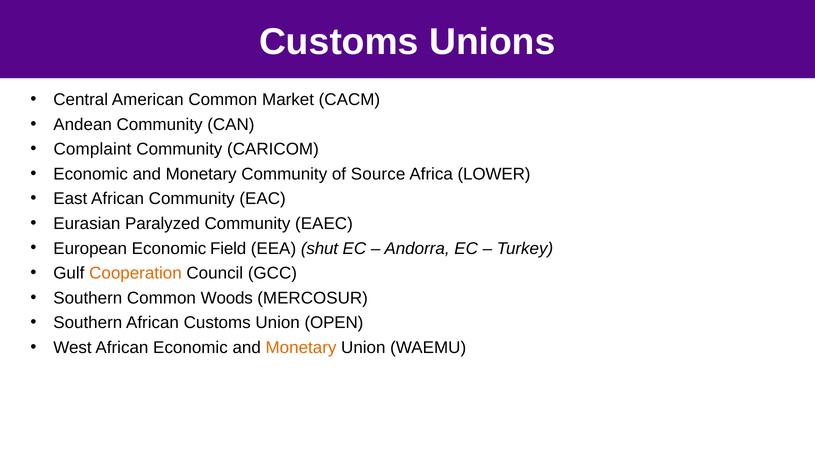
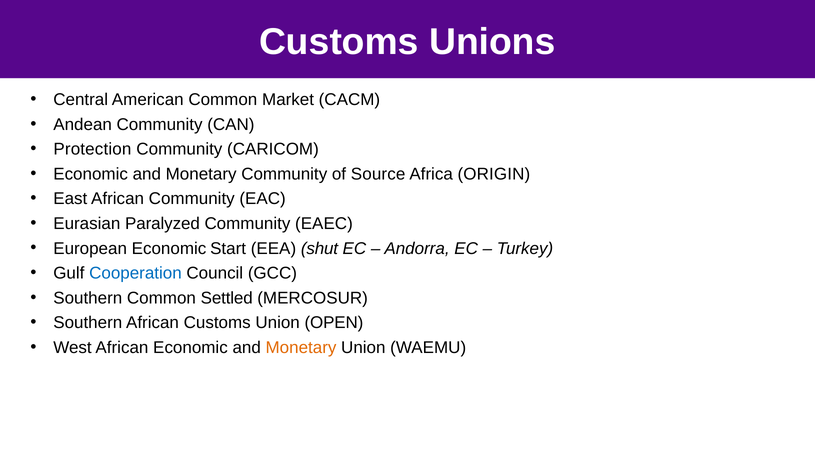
Complaint: Complaint -> Protection
LOWER: LOWER -> ORIGIN
Field: Field -> Start
Cooperation colour: orange -> blue
Woods: Woods -> Settled
